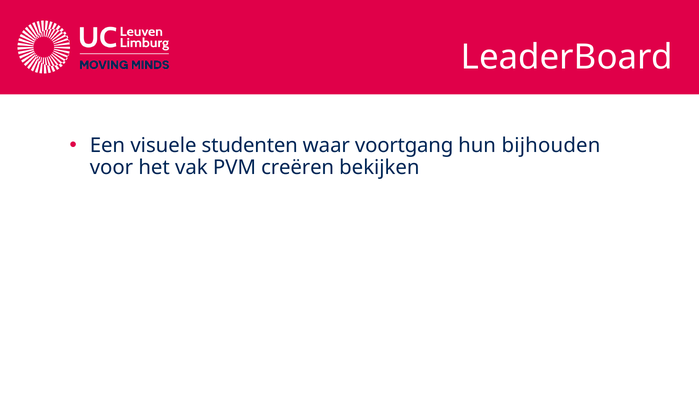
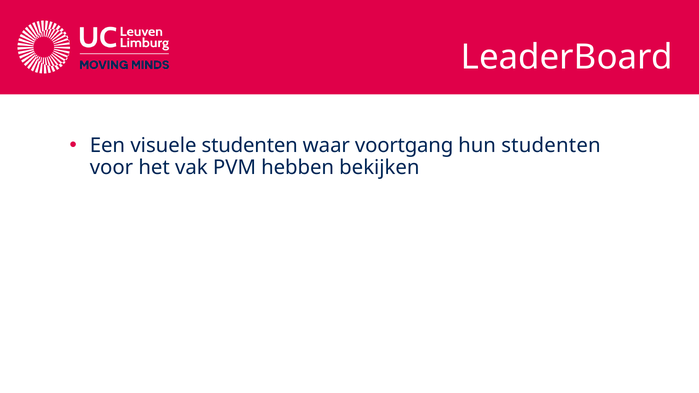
hun bijhouden: bijhouden -> studenten
creëren: creëren -> hebben
